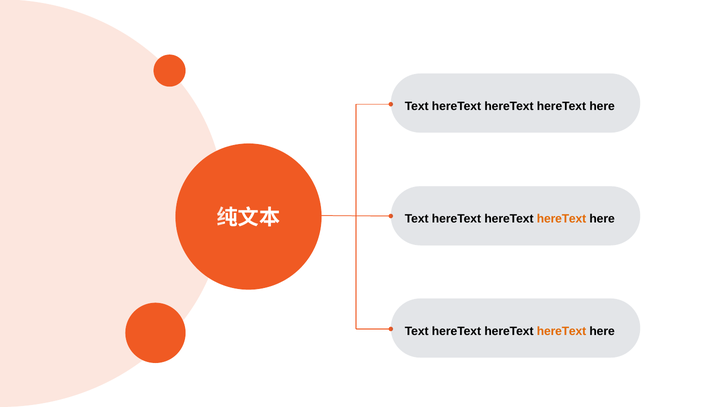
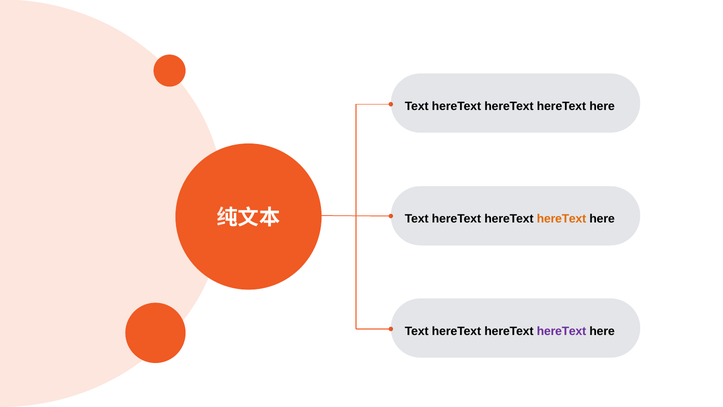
hereText at (561, 331) colour: orange -> purple
